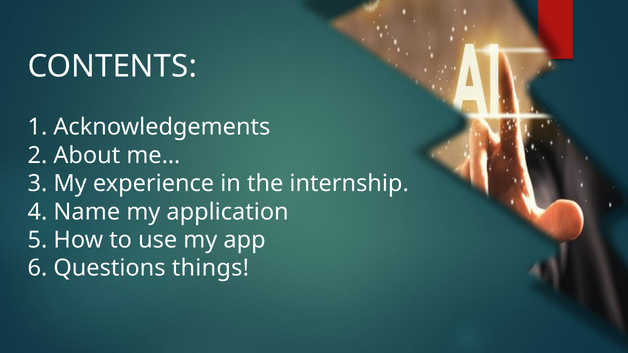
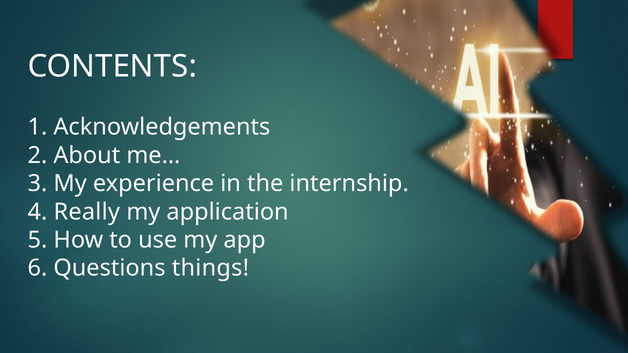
Name: Name -> Really
